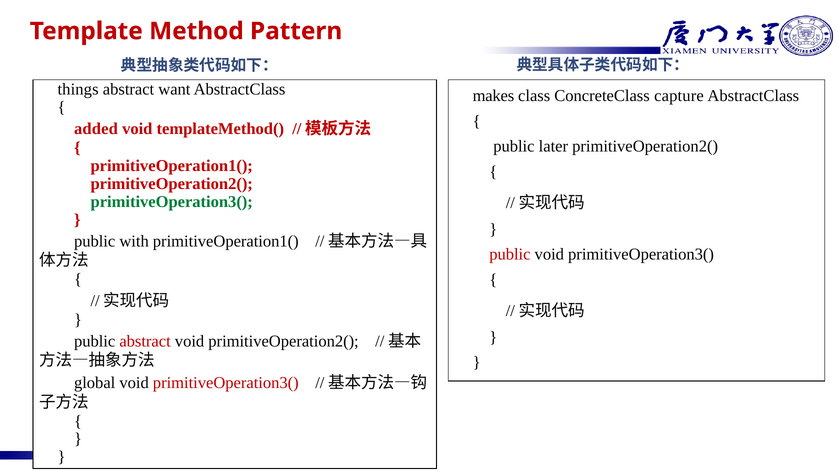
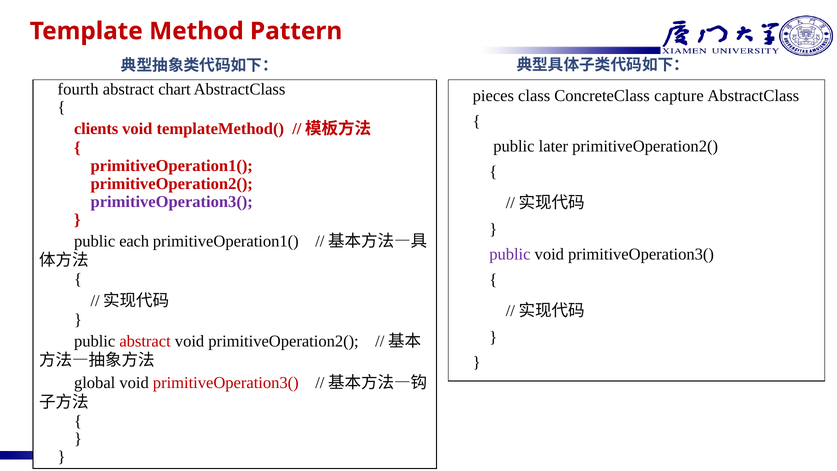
things: things -> fourth
want: want -> chart
makes: makes -> pieces
added: added -> clients
primitiveOperation3( at (172, 202) colour: green -> purple
with: with -> each
public at (510, 254) colour: red -> purple
